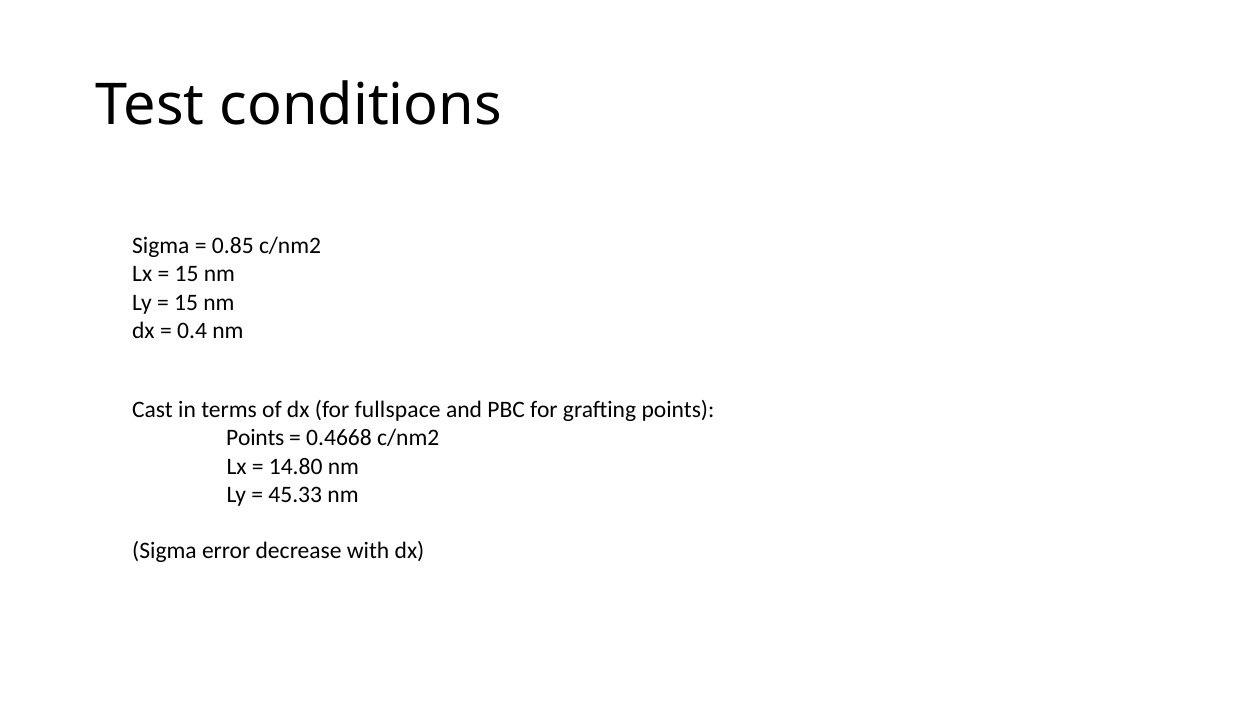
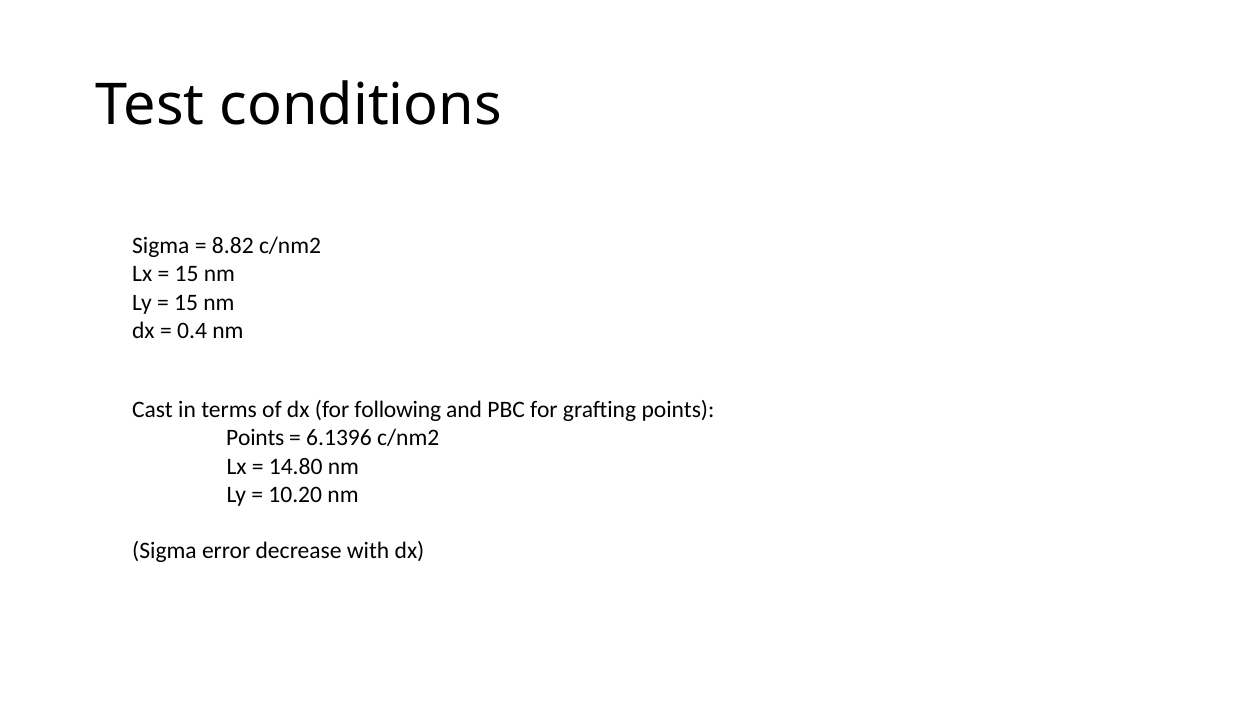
0.85: 0.85 -> 8.82
fullspace: fullspace -> following
0.4668: 0.4668 -> 6.1396
45.33: 45.33 -> 10.20
